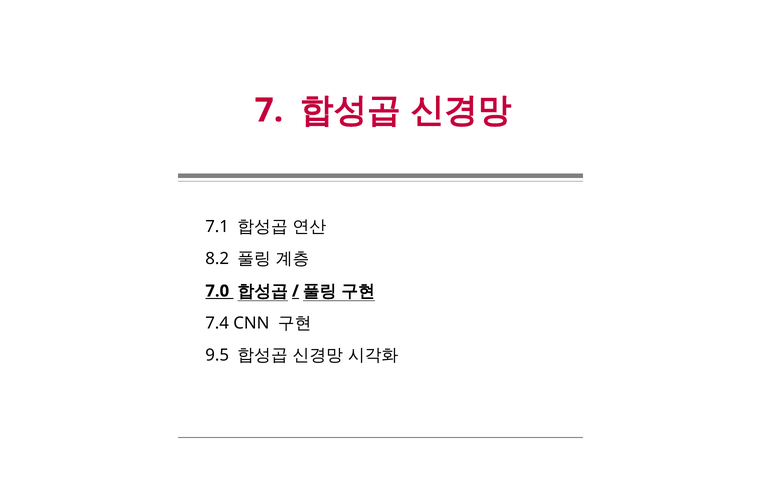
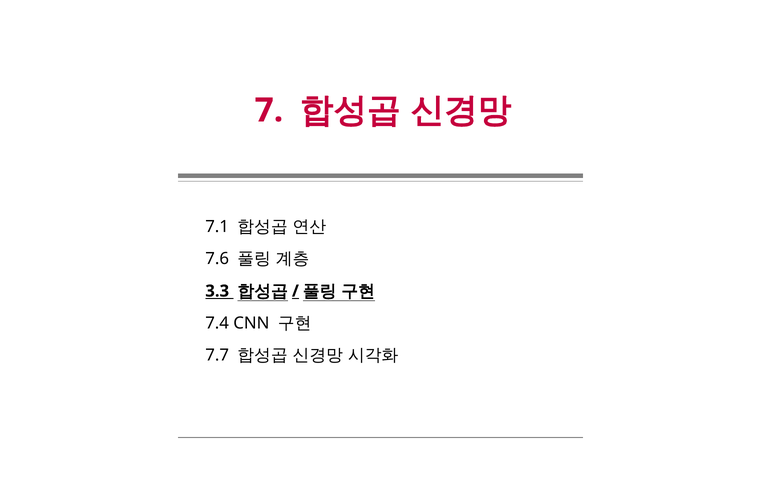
8.2: 8.2 -> 7.6
7.0: 7.0 -> 3.3
9.5: 9.5 -> 7.7
